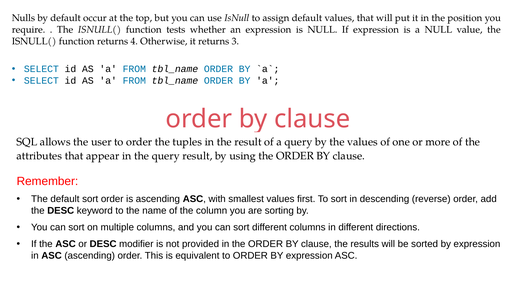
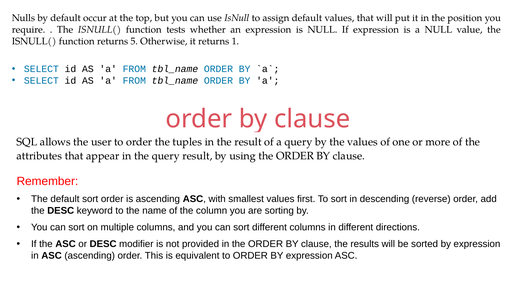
4: 4 -> 5
3: 3 -> 1
